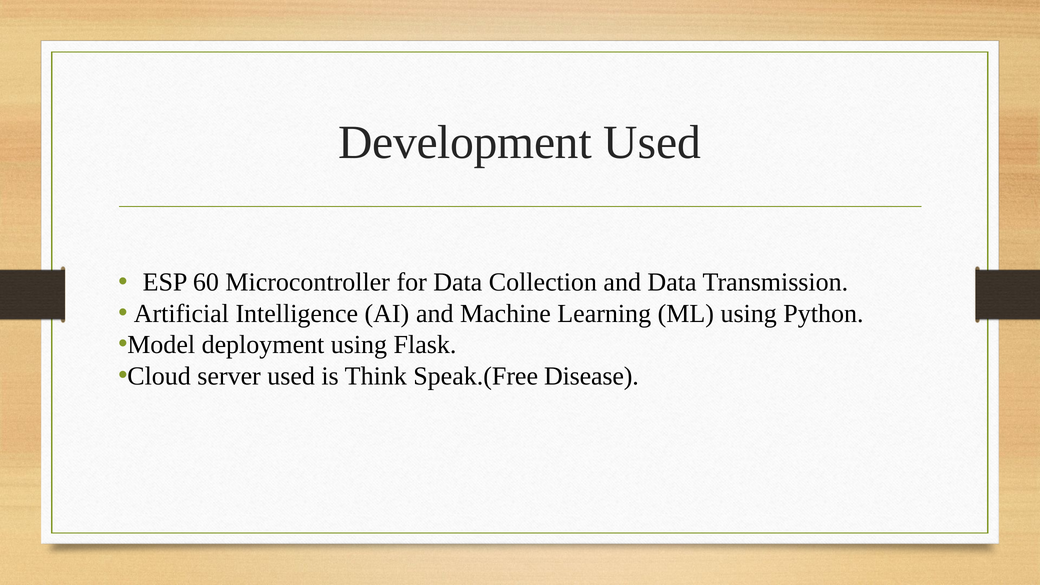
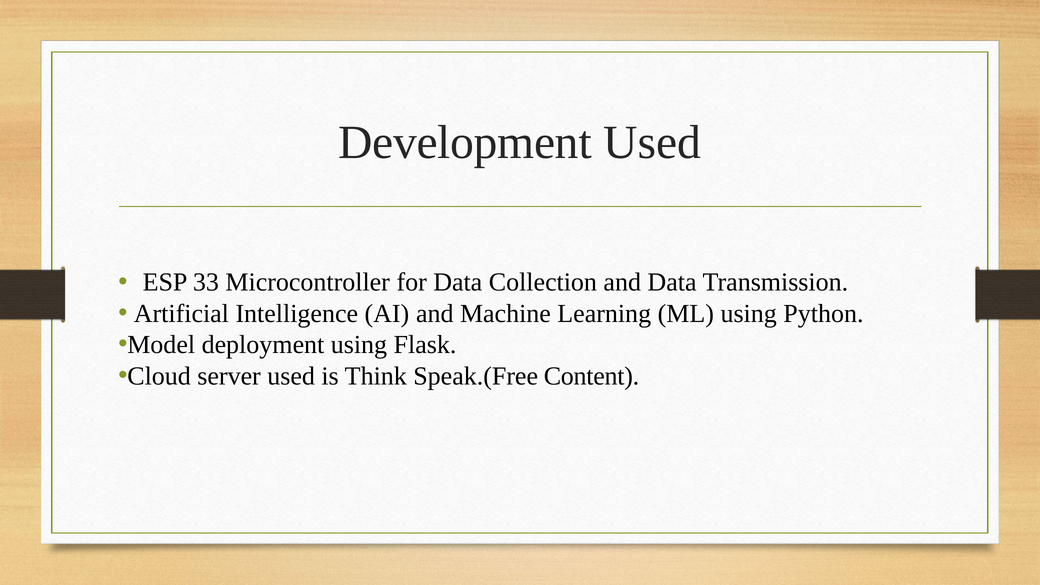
60: 60 -> 33
Disease: Disease -> Content
